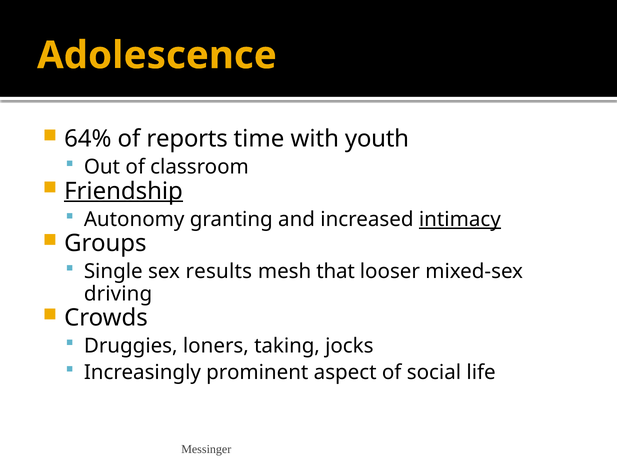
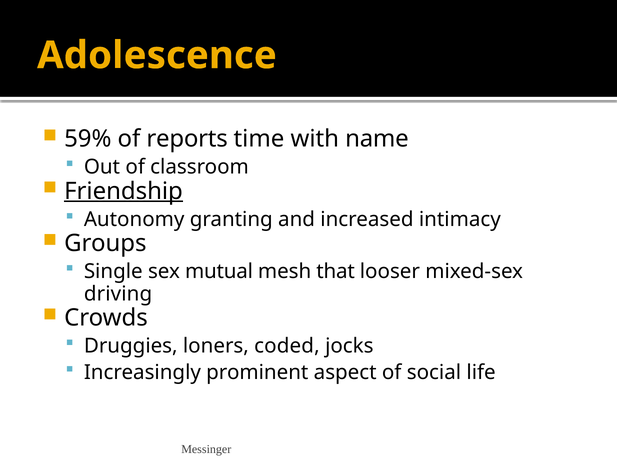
64%: 64% -> 59%
youth: youth -> name
intimacy underline: present -> none
results: results -> mutual
taking: taking -> coded
